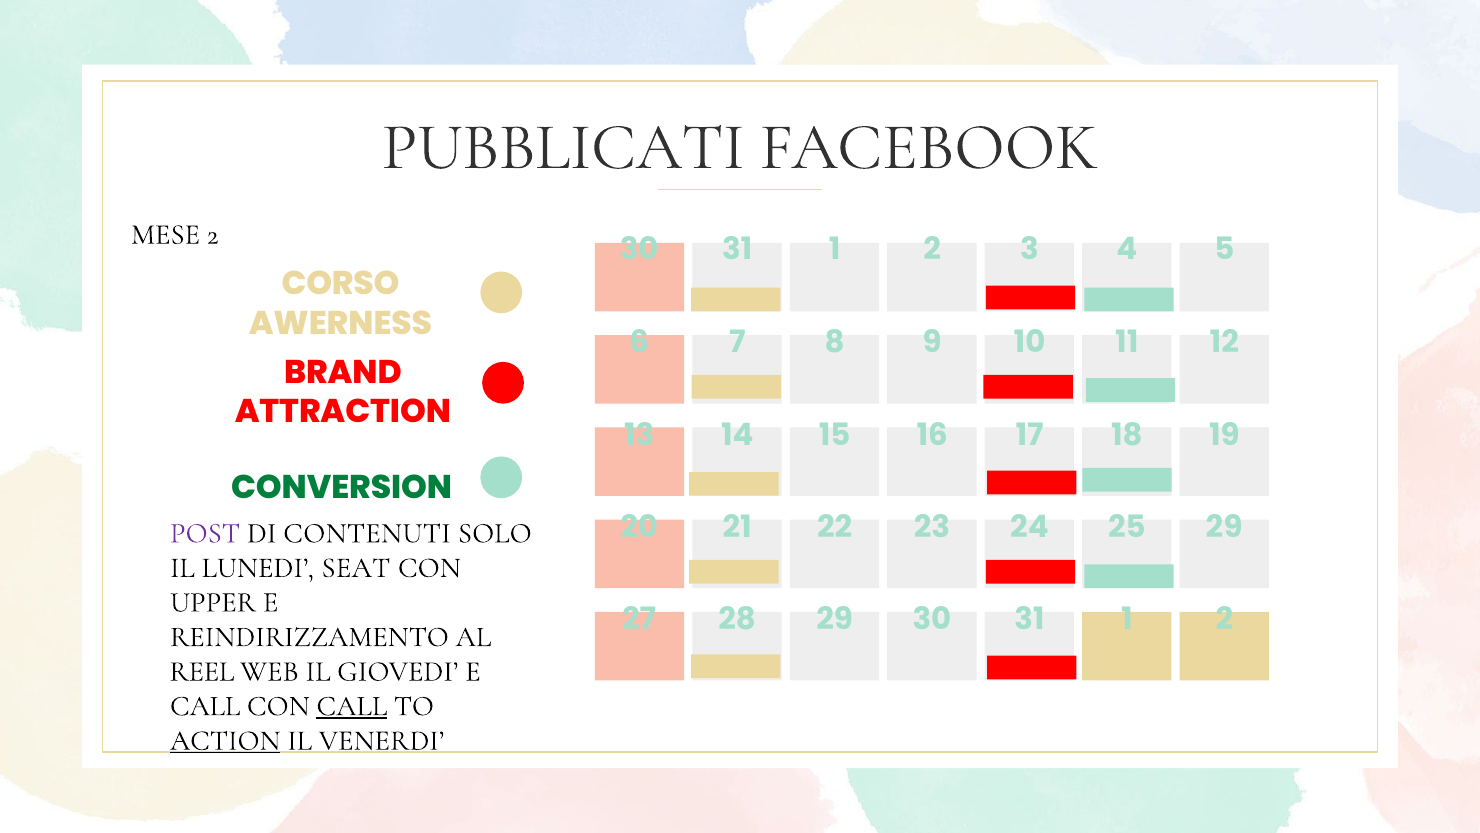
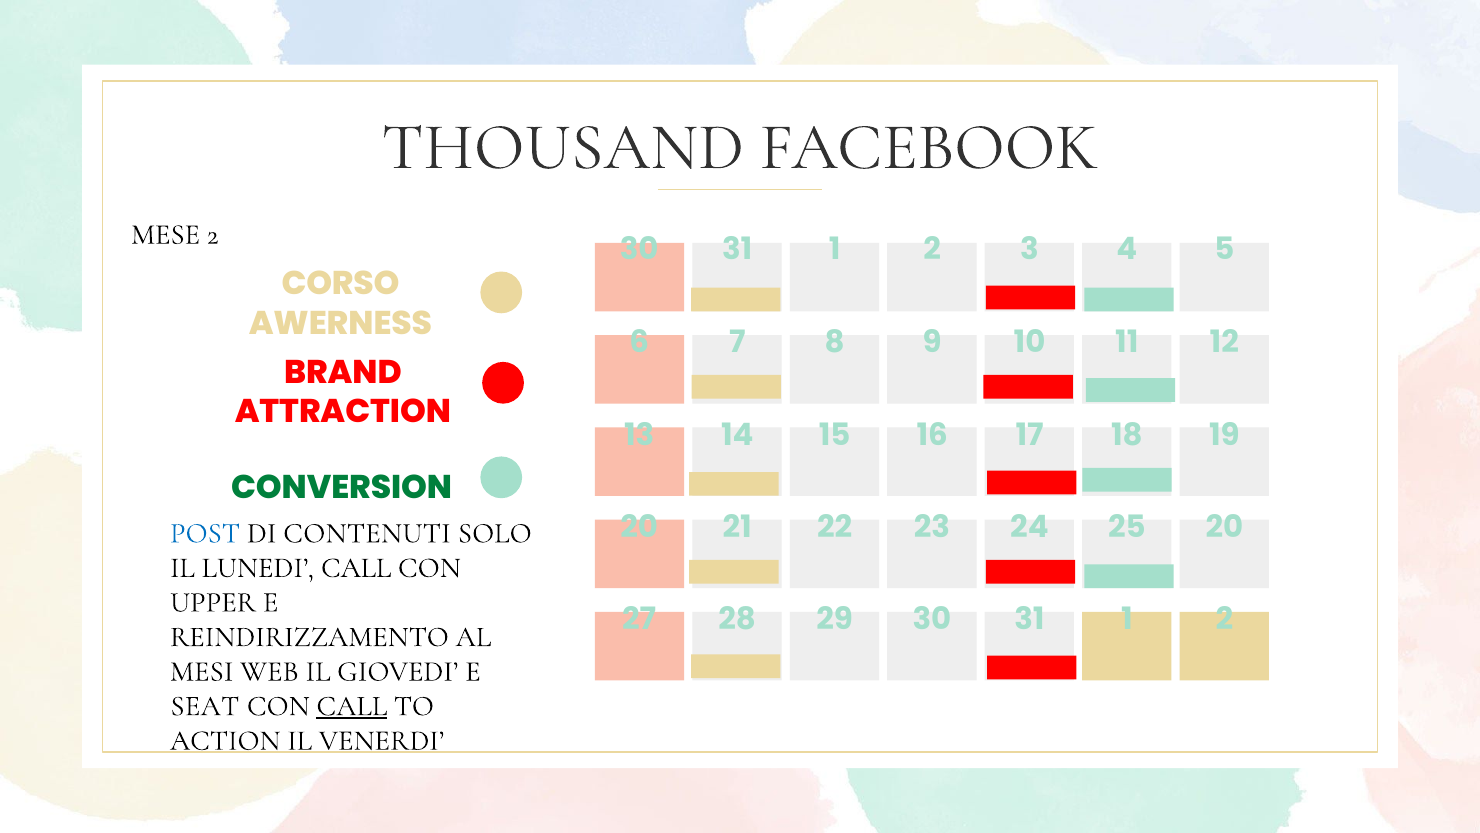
PUBBLICATI: PUBBLICATI -> THOUSAND
POST colour: purple -> blue
25 29: 29 -> 20
LUNEDI SEAT: SEAT -> CALL
REEL: REEL -> MESI
CALL at (205, 705): CALL -> SEAT
ACTION underline: present -> none
